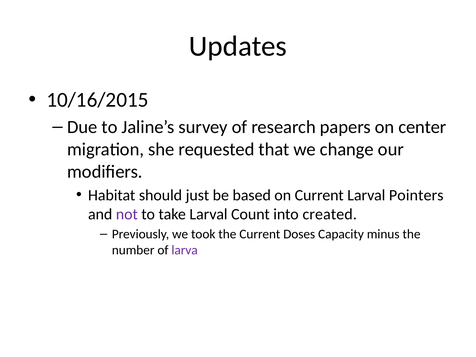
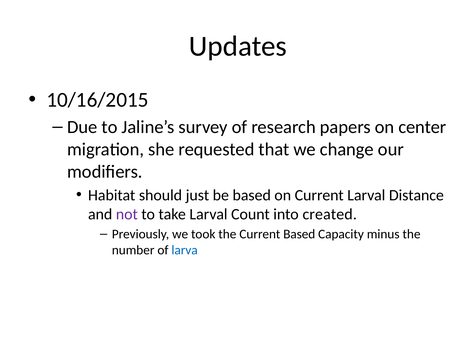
Pointers: Pointers -> Distance
Current Doses: Doses -> Based
larva colour: purple -> blue
